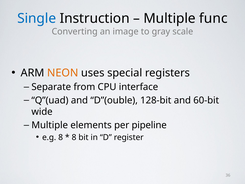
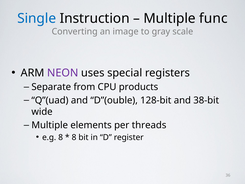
NEON colour: orange -> purple
interface: interface -> products
60-bit: 60-bit -> 38-bit
pipeline: pipeline -> threads
